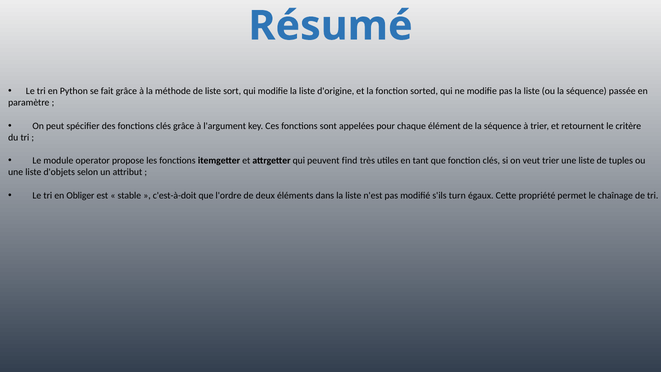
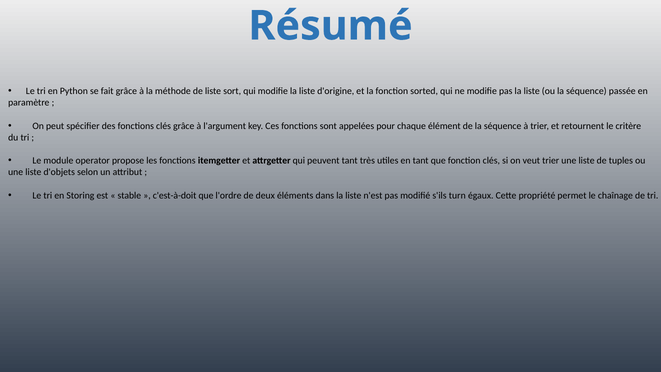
peuvent find: find -> tant
Obliger: Obliger -> Storing
